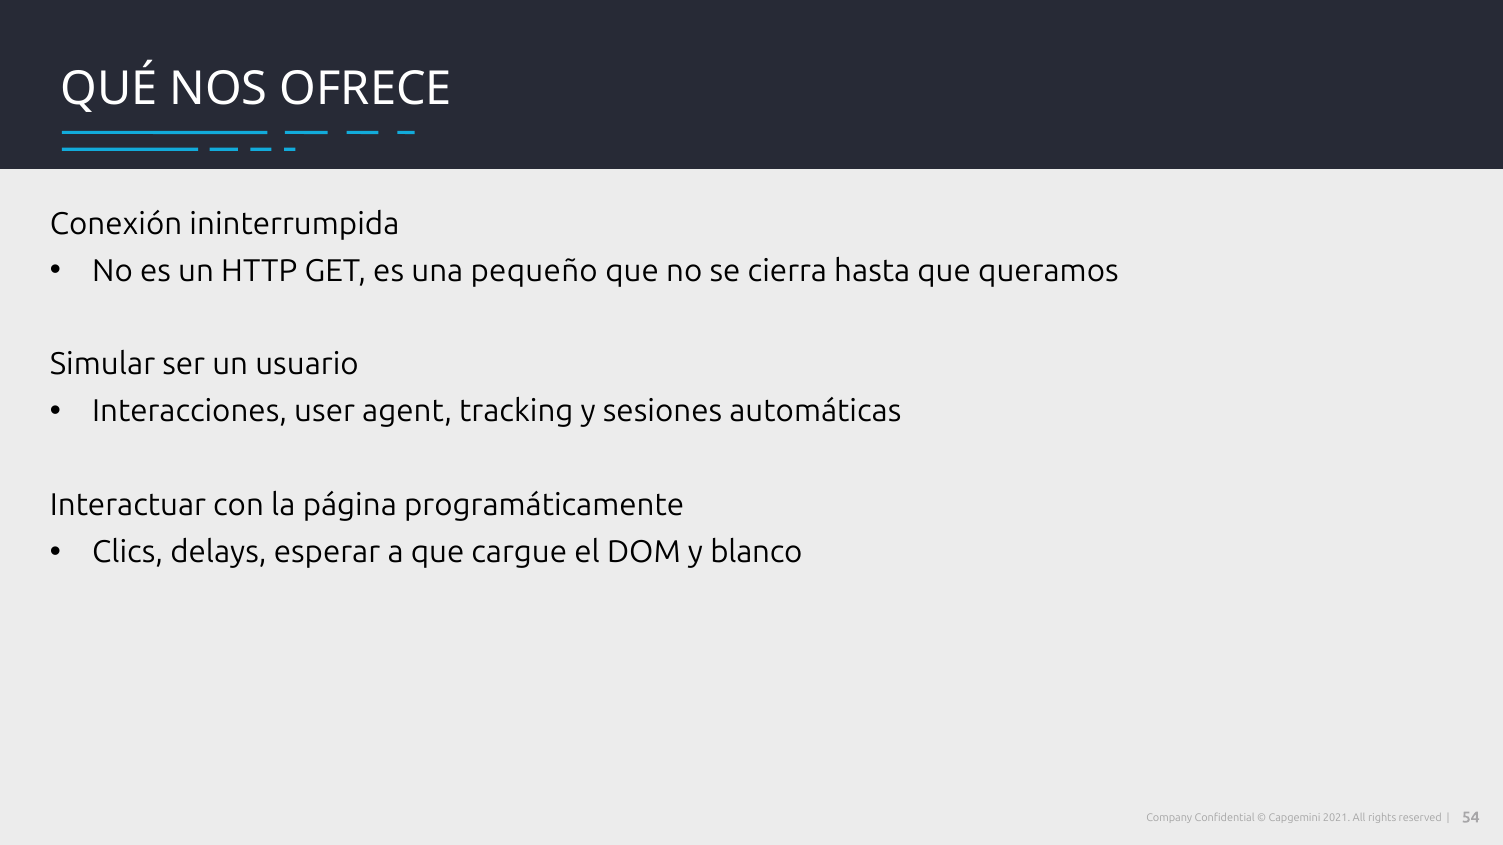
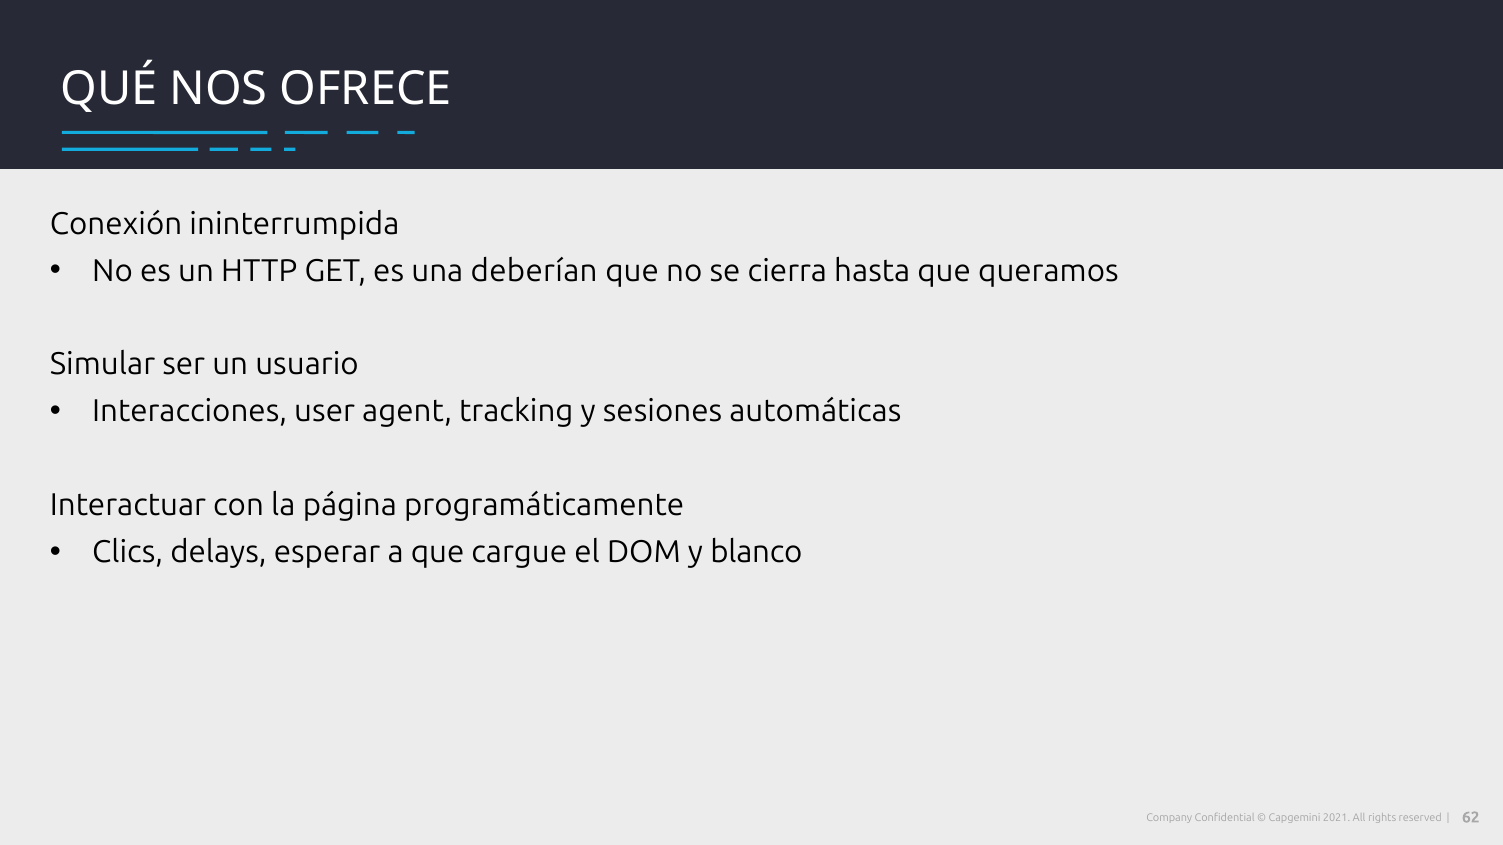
pequeño: pequeño -> deberían
54: 54 -> 62
